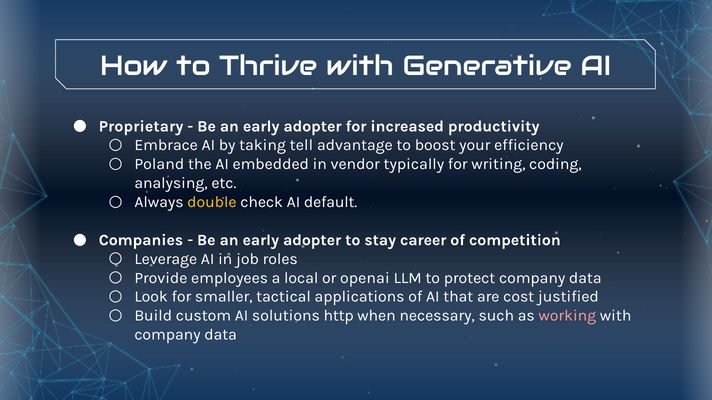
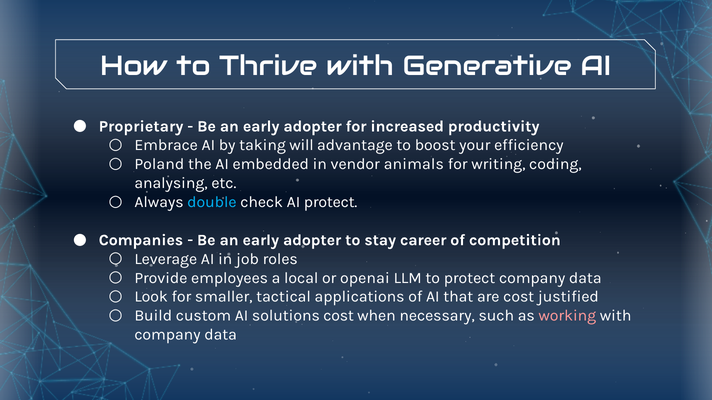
tell: tell -> will
typically: typically -> animals
double colour: yellow -> light blue
AI default: default -> protect
solutions http: http -> cost
